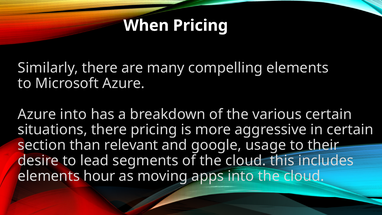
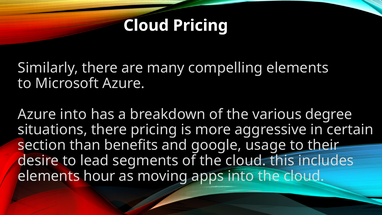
When at (146, 25): When -> Cloud
various certain: certain -> degree
relevant: relevant -> benefits
